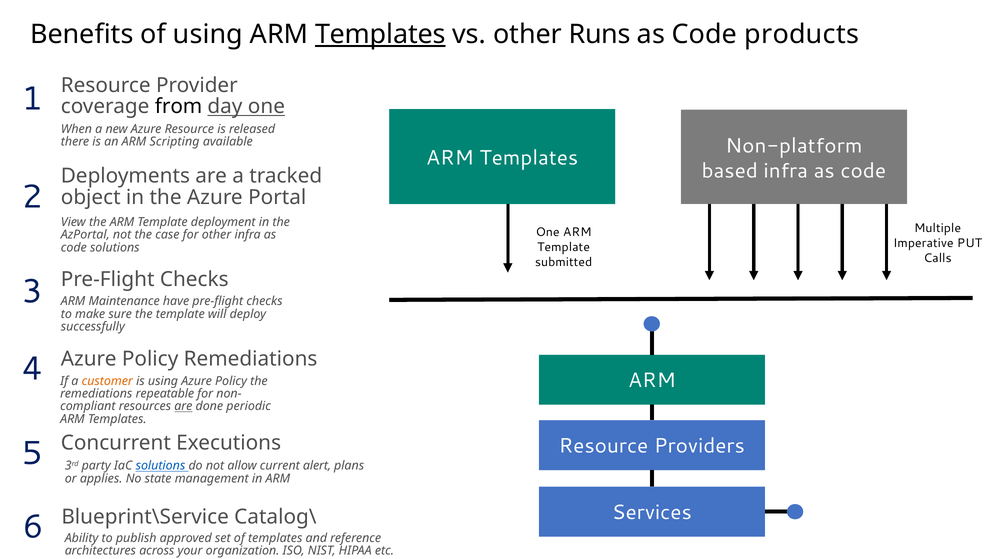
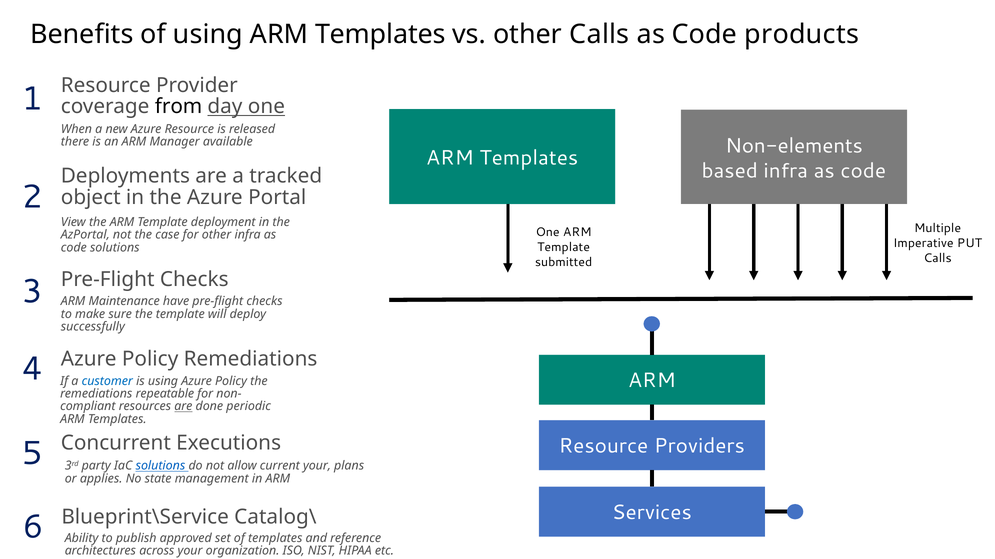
Templates at (380, 34) underline: present -> none
other Runs: Runs -> Calls
Non-platform: Non-platform -> Non-elements
Scripting: Scripting -> Manager
customer colour: orange -> blue
current alert: alert -> your
